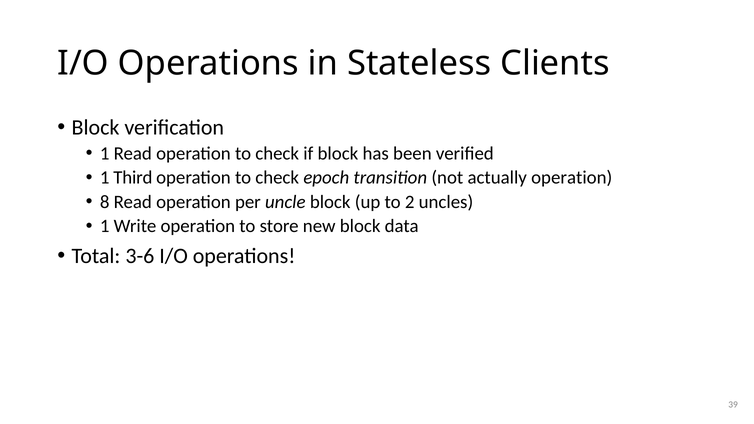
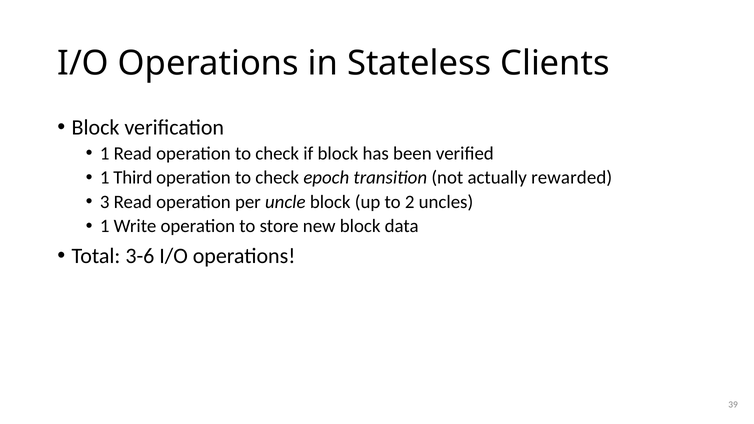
actually operation: operation -> rewarded
8: 8 -> 3
